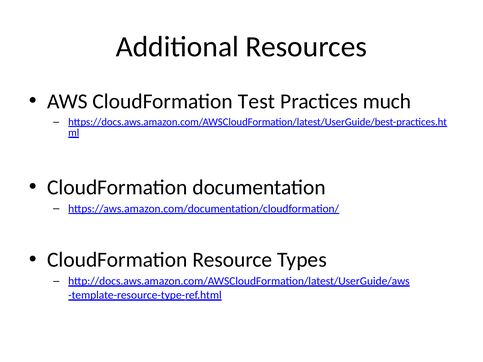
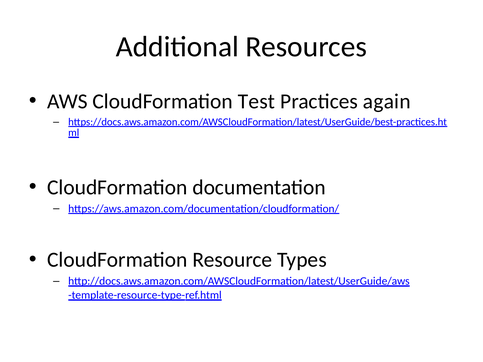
much: much -> again
